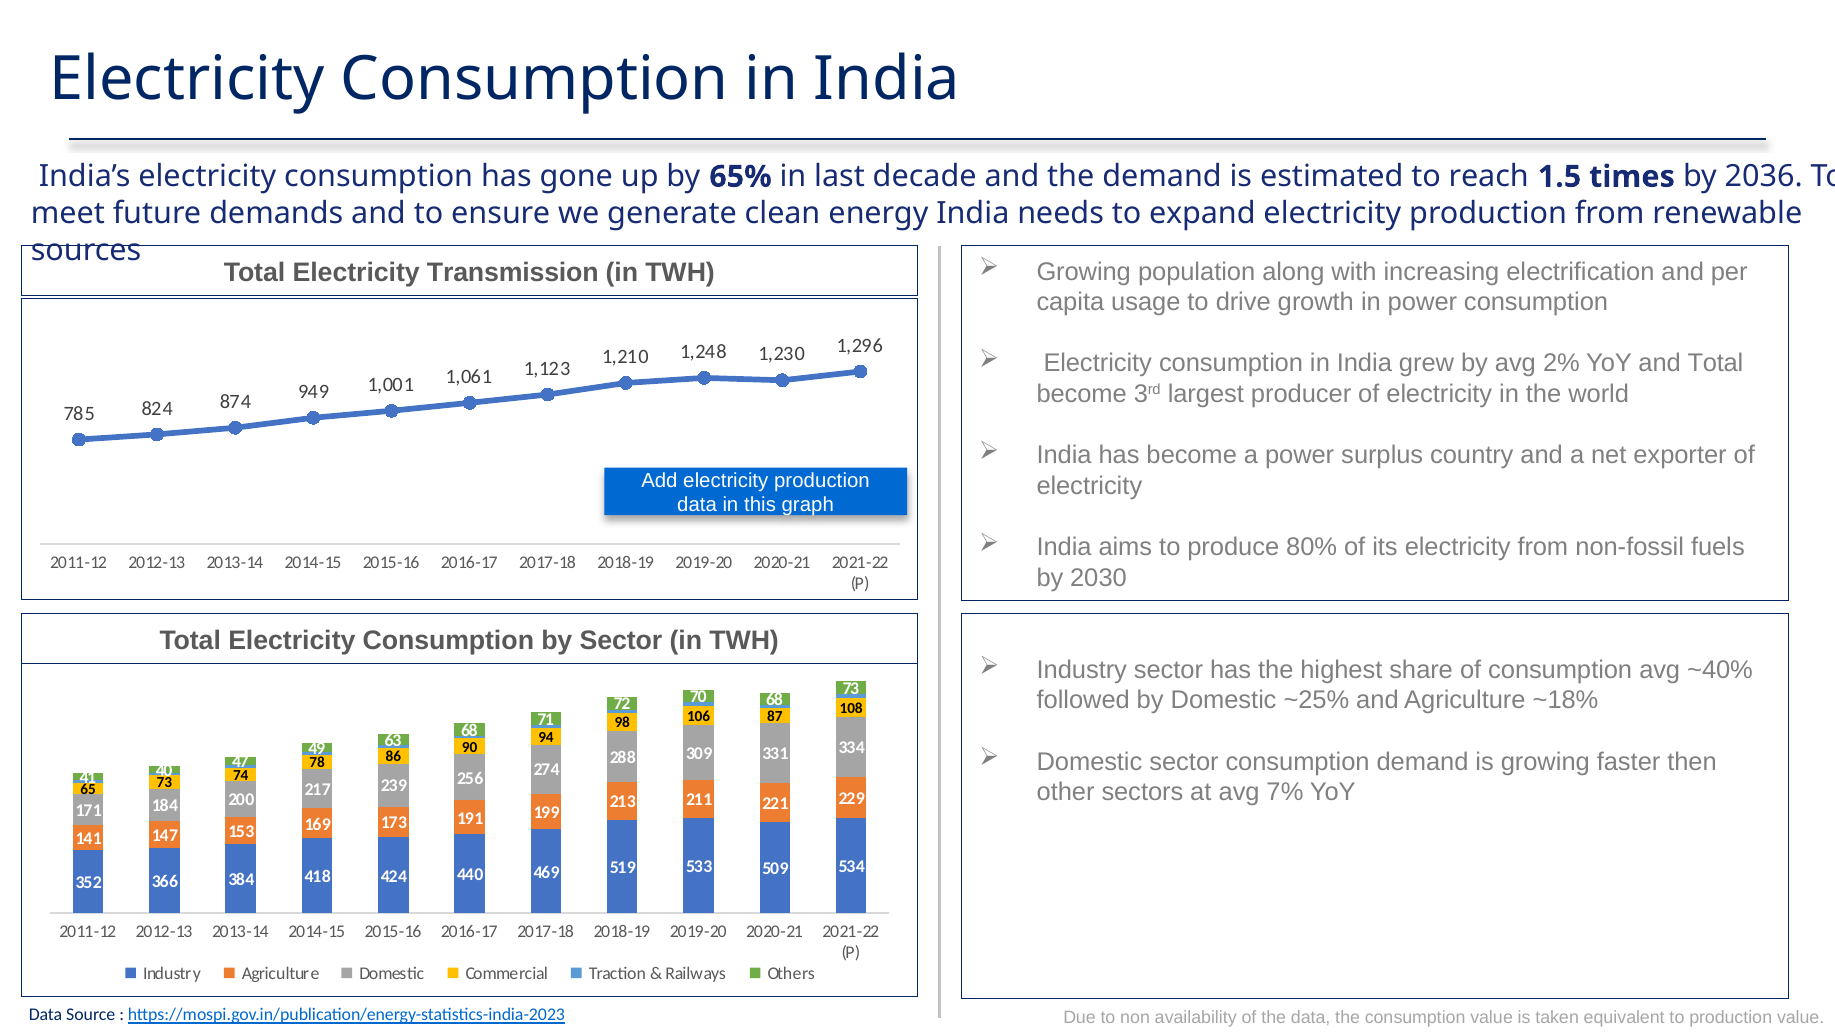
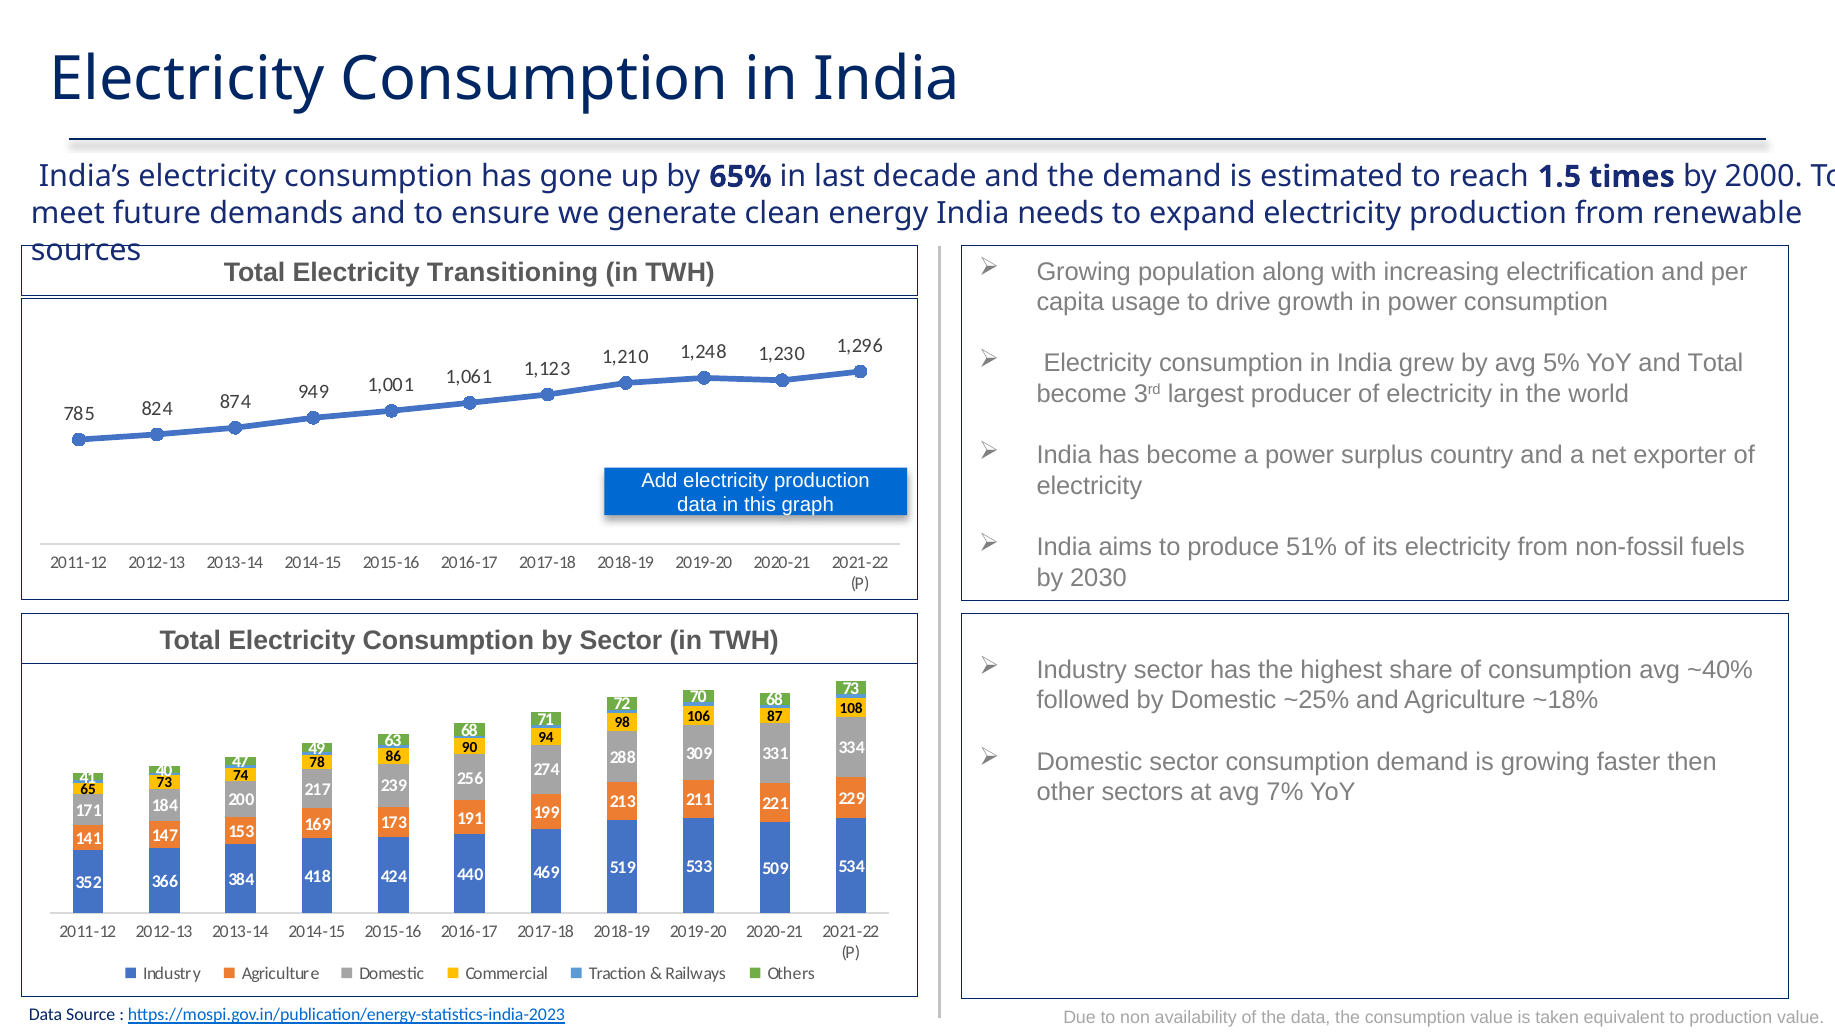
2036: 2036 -> 2000
Transmission: Transmission -> Transitioning
2%: 2% -> 5%
80%: 80% -> 51%
